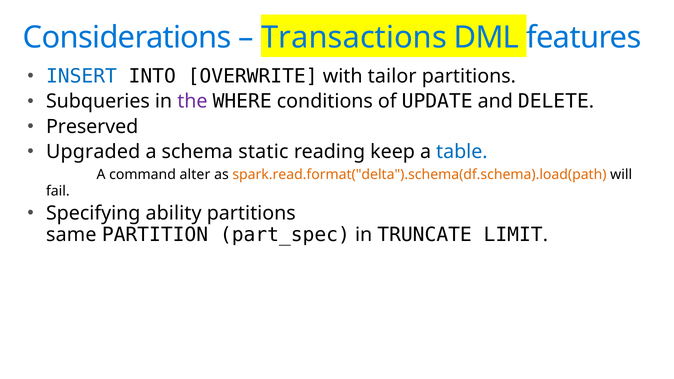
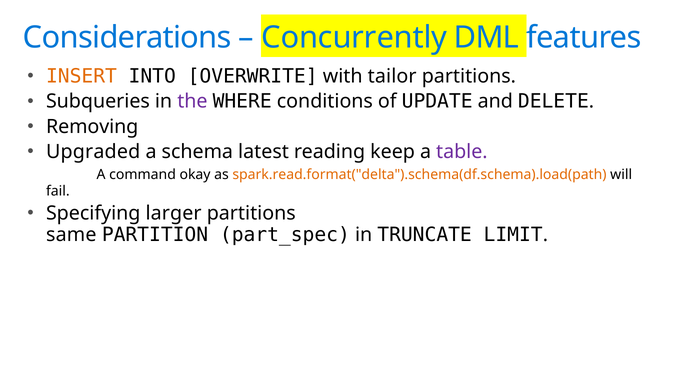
Transactions: Transactions -> Concurrently
INSERT colour: blue -> orange
Preserved: Preserved -> Removing
static: static -> latest
table colour: blue -> purple
alter: alter -> okay
ability: ability -> larger
